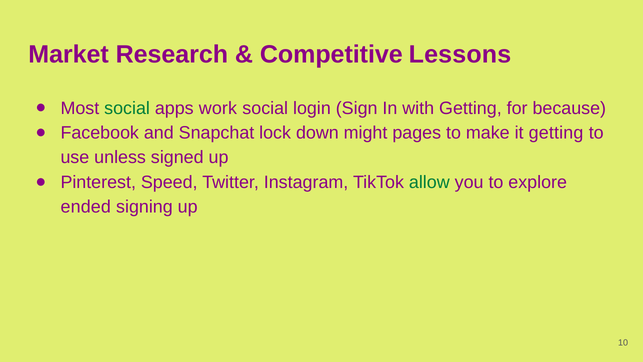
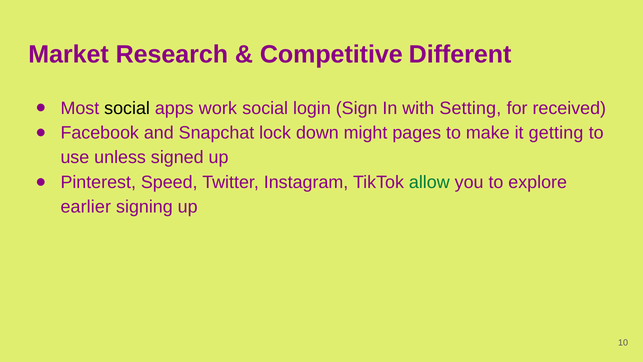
Lessons: Lessons -> Different
social at (127, 108) colour: green -> black
with Getting: Getting -> Setting
because: because -> received
ended: ended -> earlier
